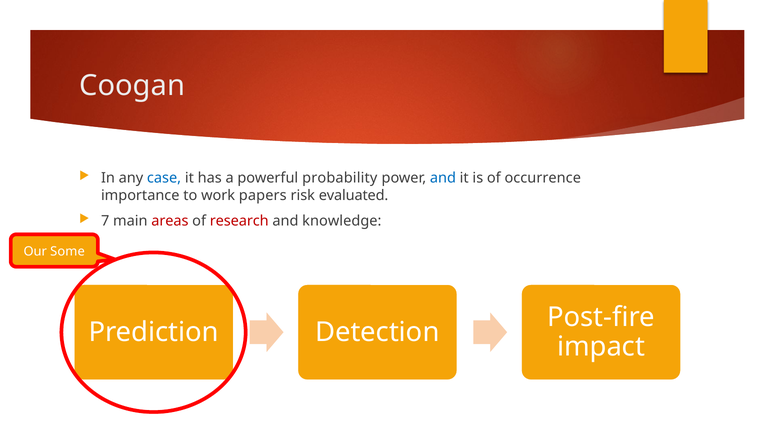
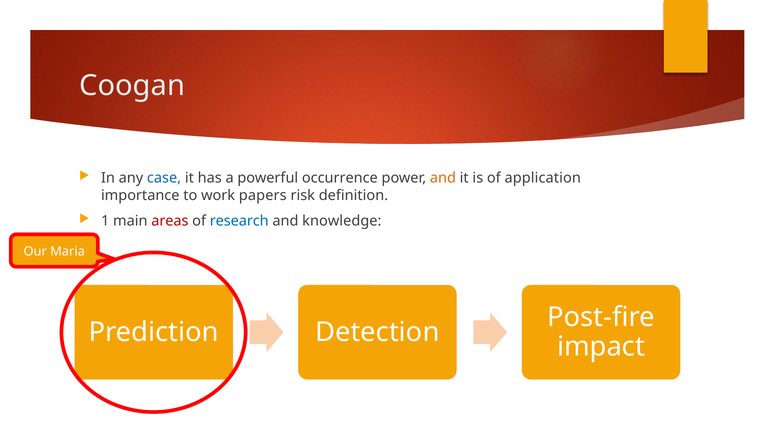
probability: probability -> occurrence
and at (443, 178) colour: blue -> orange
occurrence: occurrence -> application
evaluated: evaluated -> definition
7: 7 -> 1
research colour: red -> blue
Some: Some -> Maria
